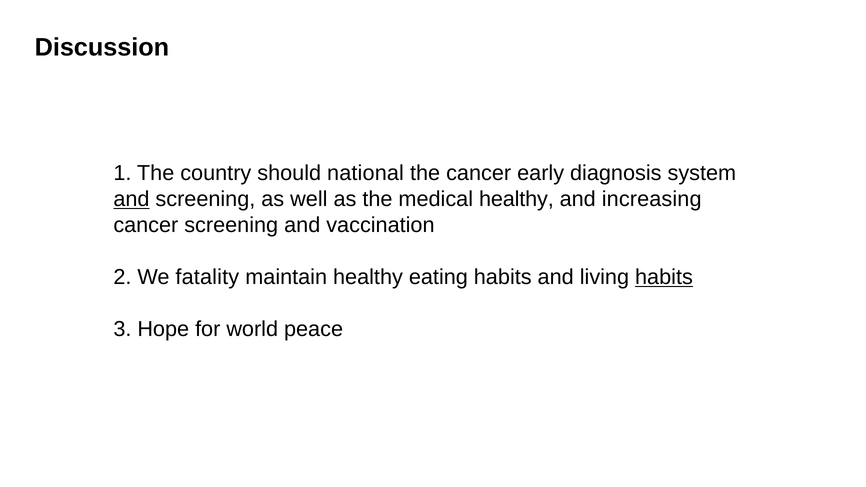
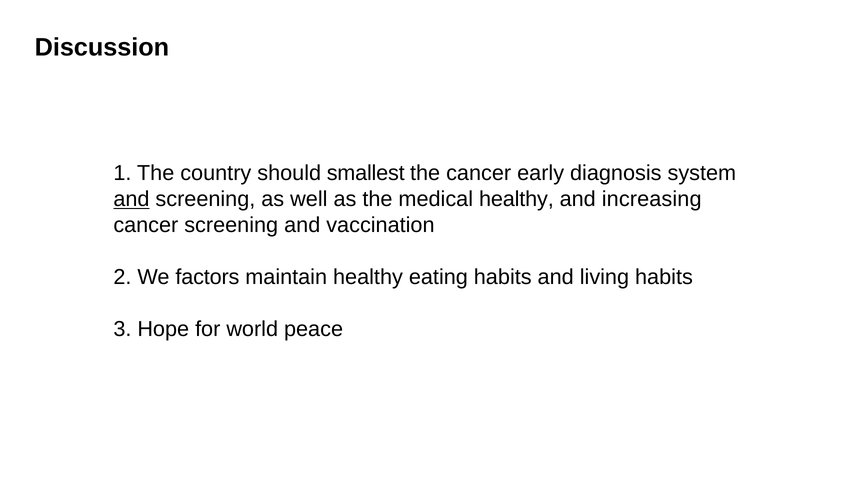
national: national -> smallest
fatality: fatality -> factors
habits at (664, 277) underline: present -> none
